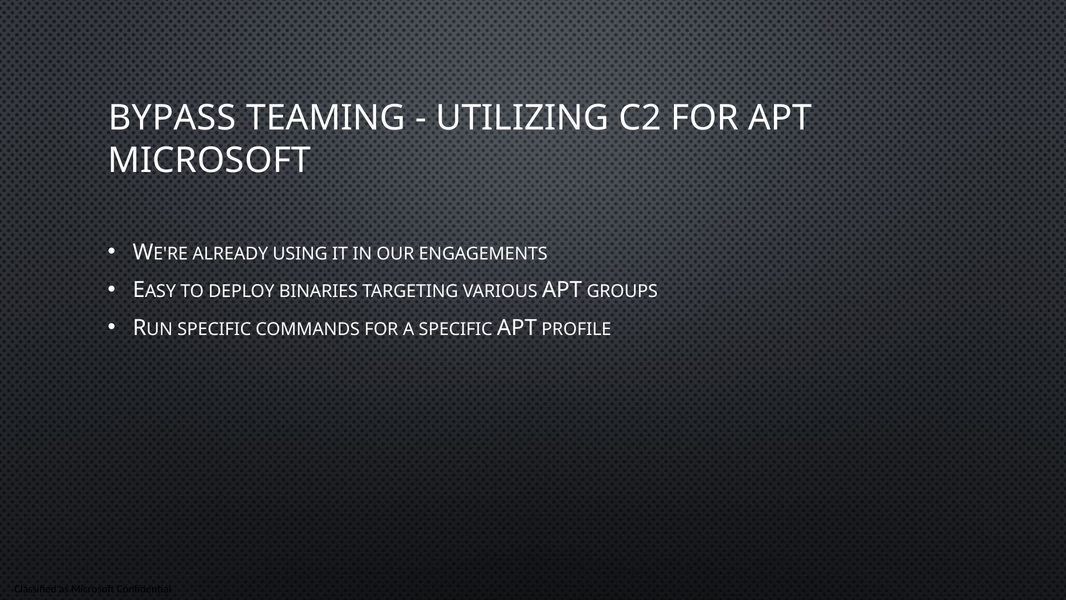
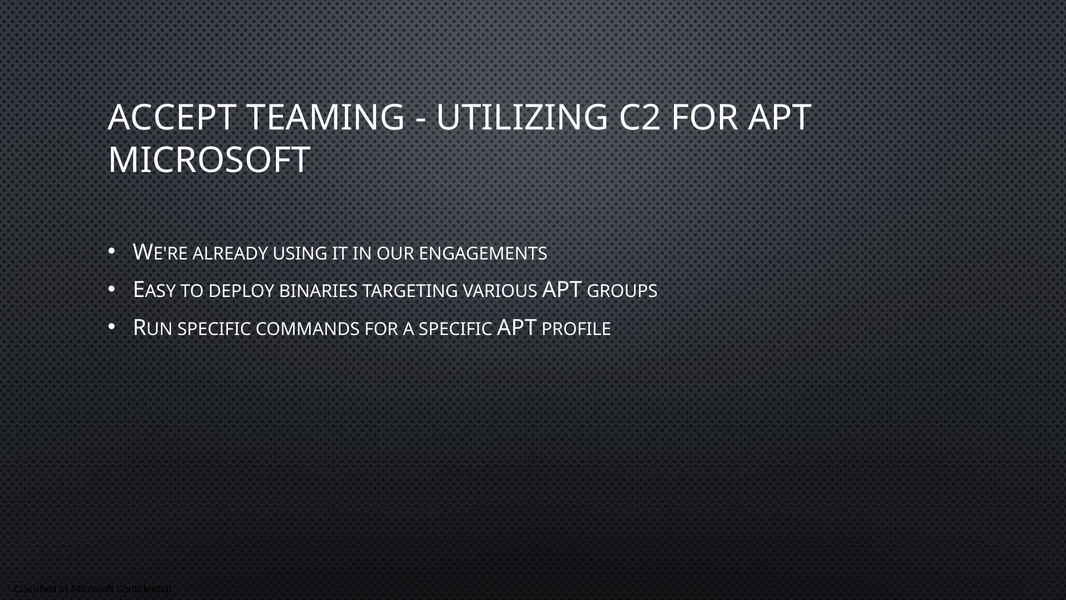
BYPASS: BYPASS -> ACCEPT
